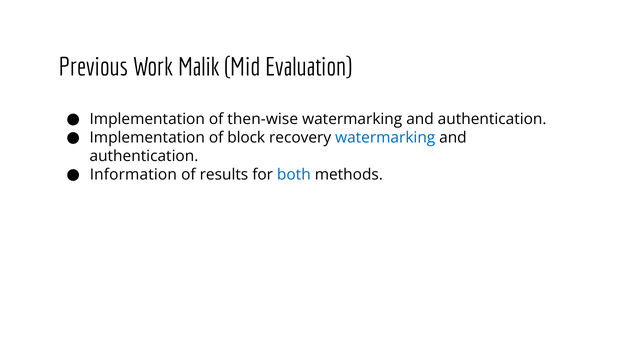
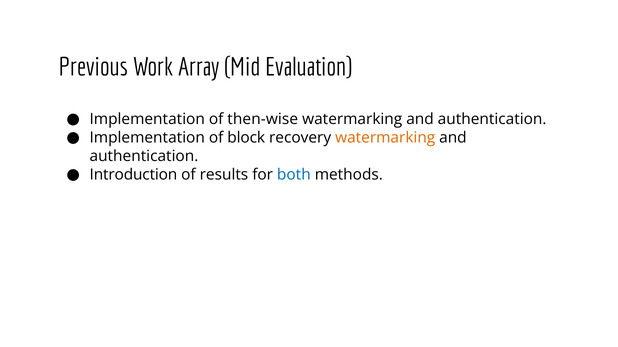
Malik: Malik -> Array
watermarking at (385, 138) colour: blue -> orange
Information: Information -> Introduction
